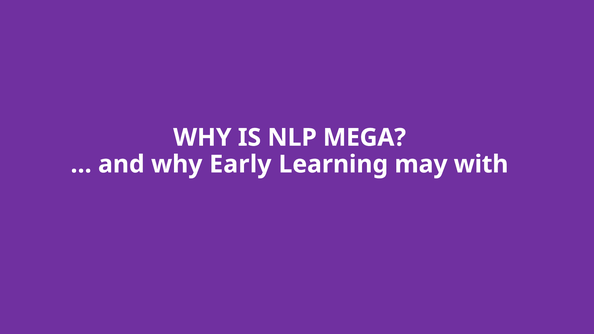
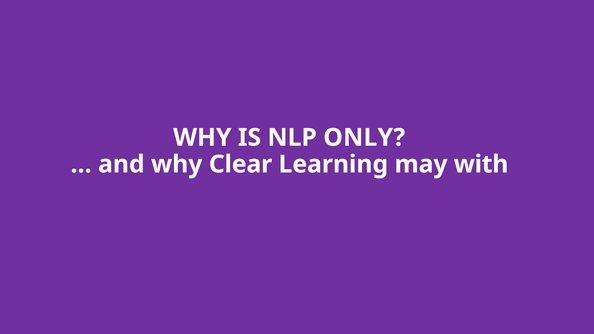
MEGA: MEGA -> ONLY
Early: Early -> Clear
